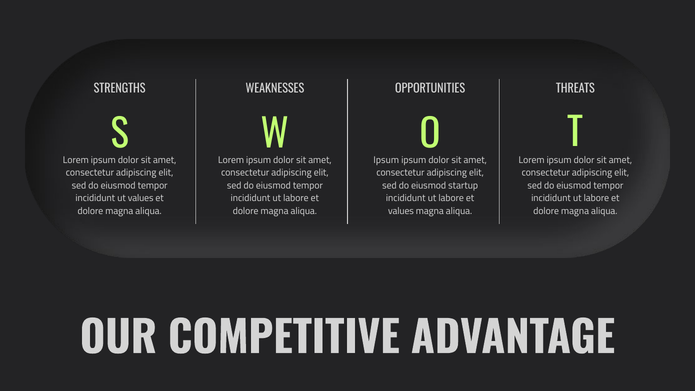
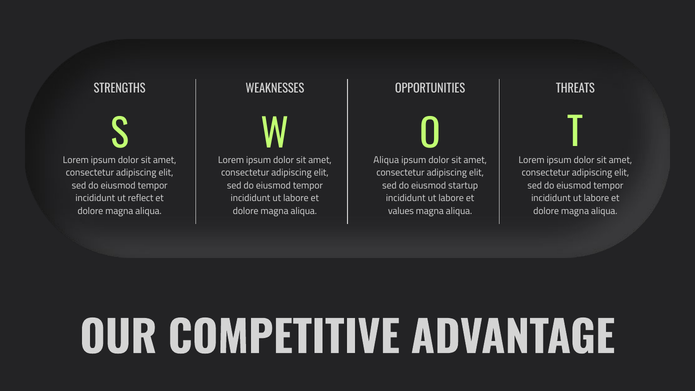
Ipsum at (386, 160): Ipsum -> Aliqua
ut values: values -> reflect
